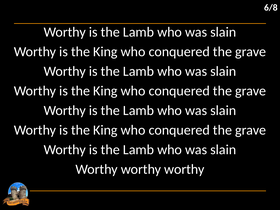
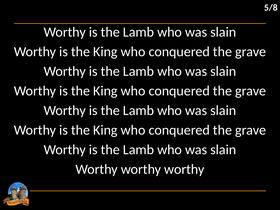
6/8: 6/8 -> 5/8
